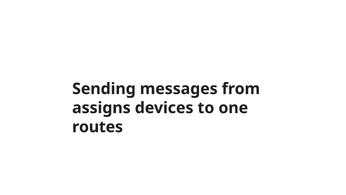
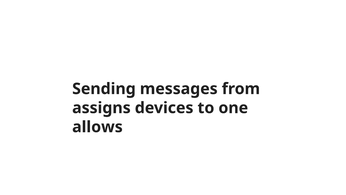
routes: routes -> allows
